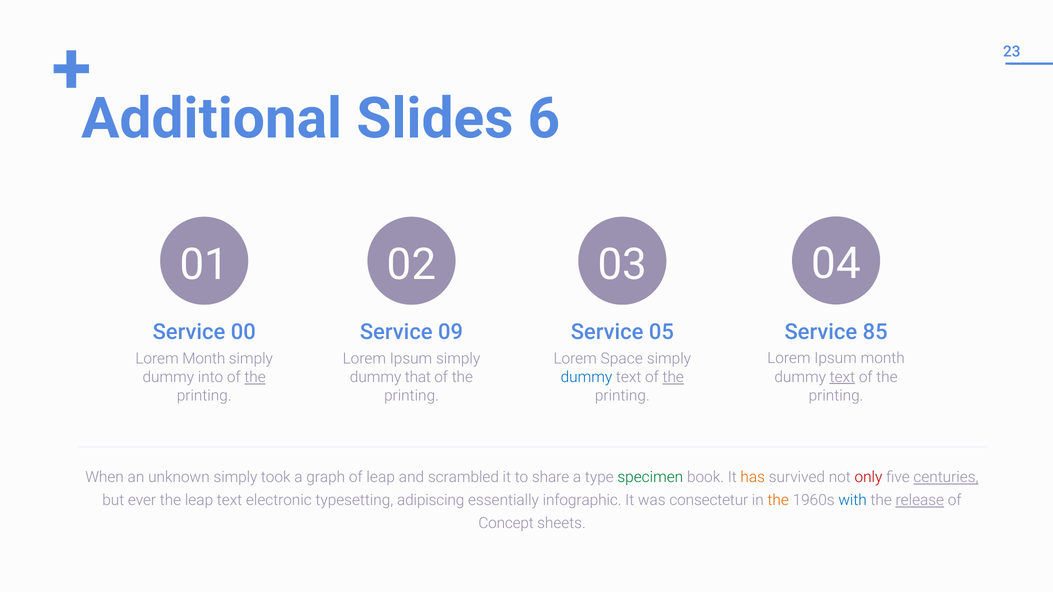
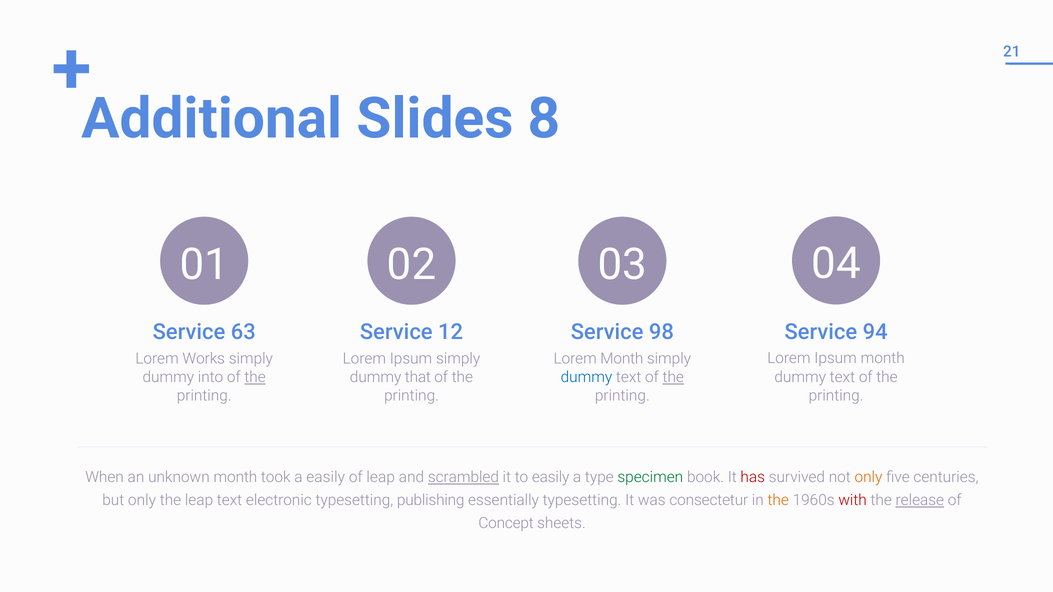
23: 23 -> 21
6: 6 -> 8
85: 85 -> 94
00: 00 -> 63
09: 09 -> 12
05: 05 -> 98
Lorem Month: Month -> Works
Lorem Space: Space -> Month
text at (842, 377) underline: present -> none
unknown simply: simply -> month
a graph: graph -> easily
scrambled underline: none -> present
to share: share -> easily
has colour: orange -> red
only at (868, 477) colour: red -> orange
centuries underline: present -> none
but ever: ever -> only
adipiscing: adipiscing -> publishing
essentially infographic: infographic -> typesetting
with colour: blue -> red
